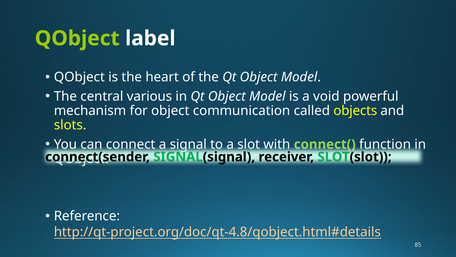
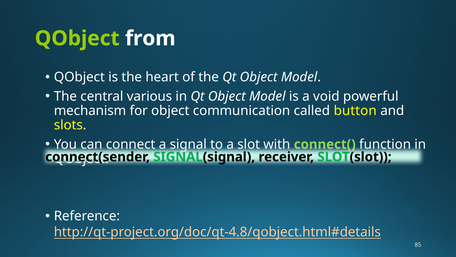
label: label -> from
objects: objects -> button
